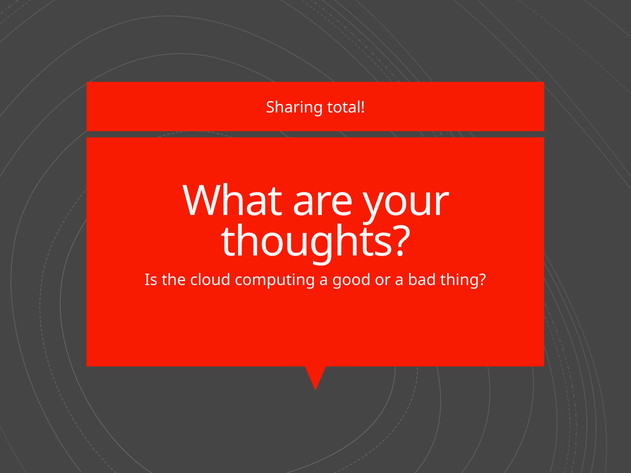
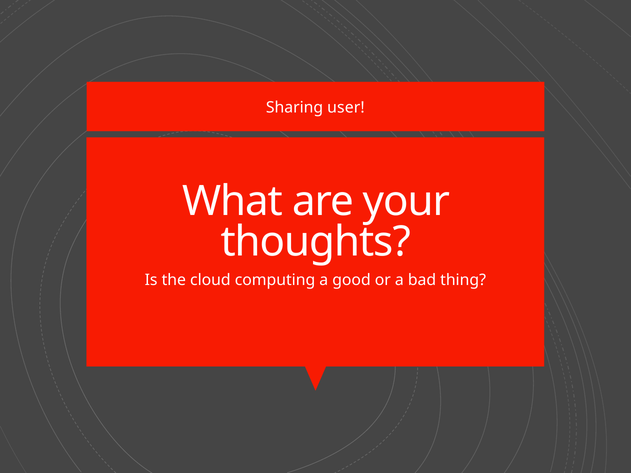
total: total -> user
